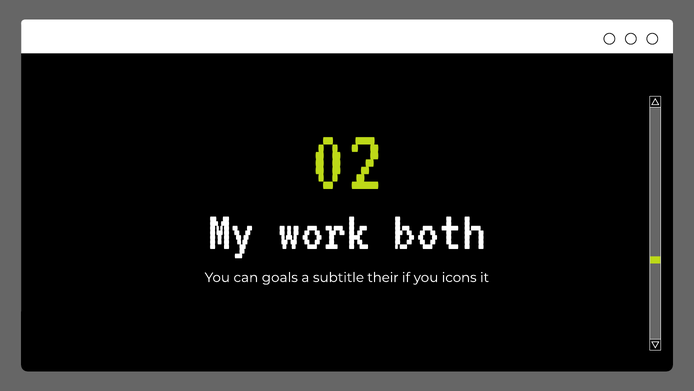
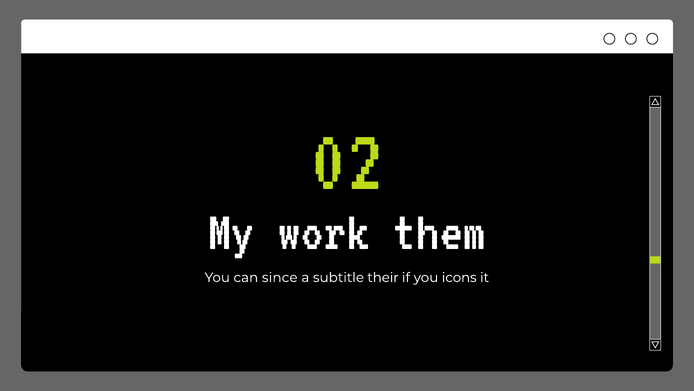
both: both -> them
goals: goals -> since
